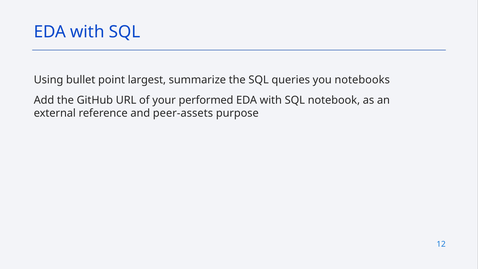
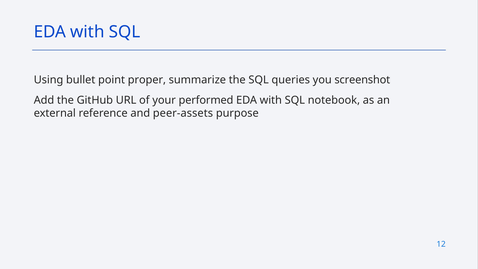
largest: largest -> proper
notebooks: notebooks -> screenshot
